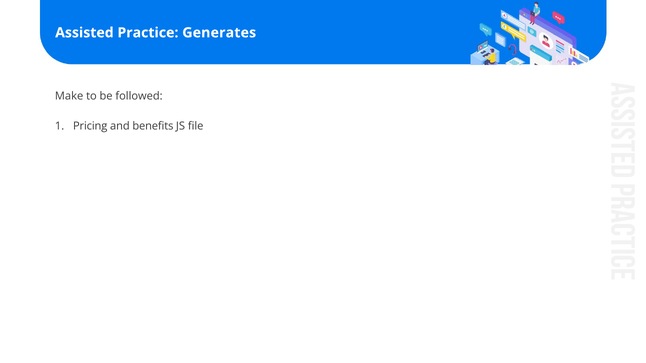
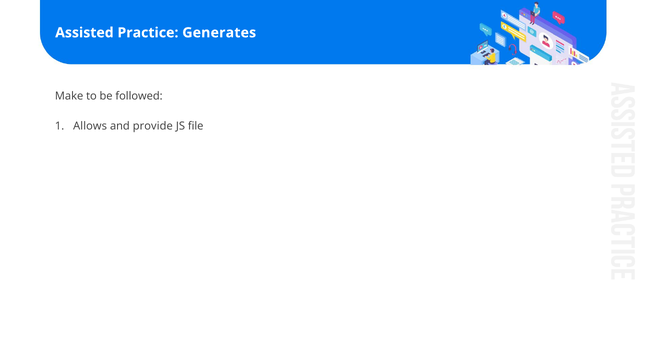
Pricing: Pricing -> Allows
benefits: benefits -> provide
